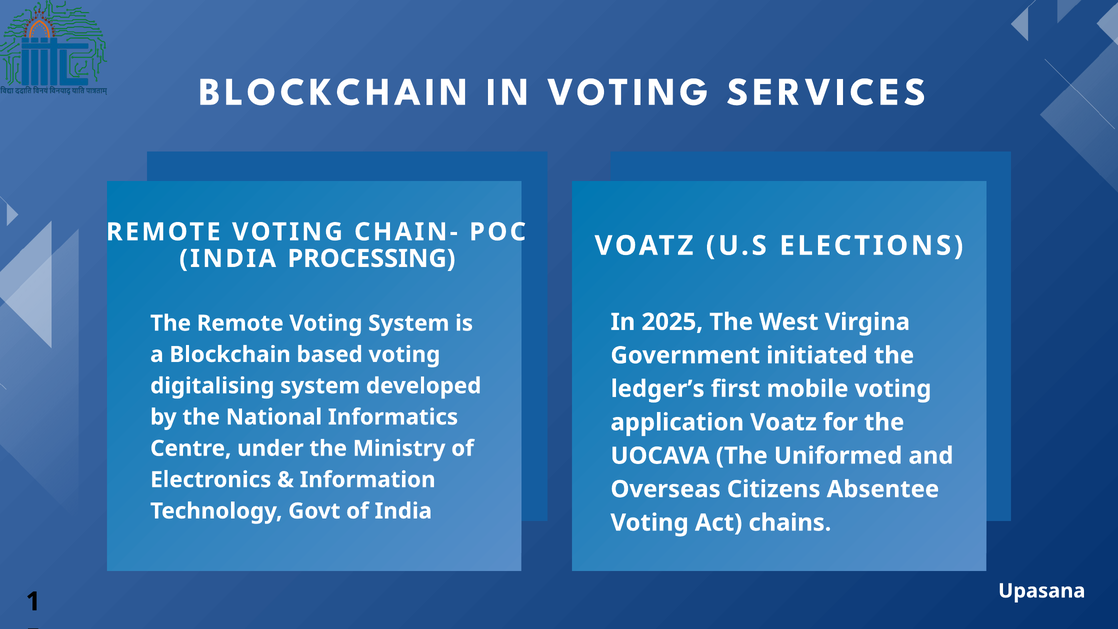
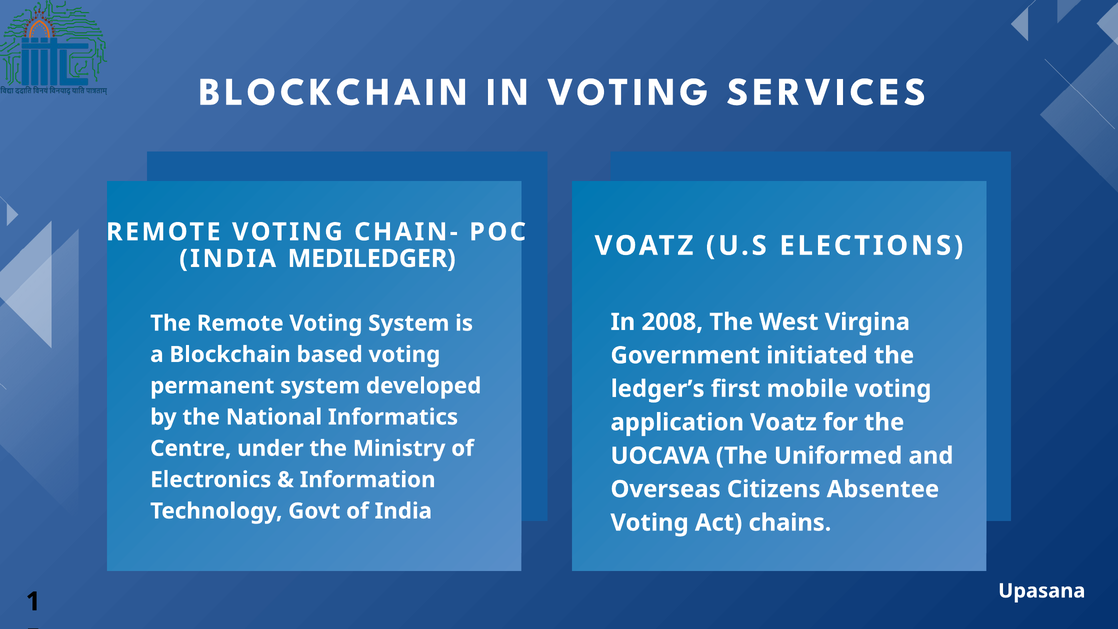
PROCESSING: PROCESSING -> MEDILEDGER
2025: 2025 -> 2008
digitalising: digitalising -> permanent
